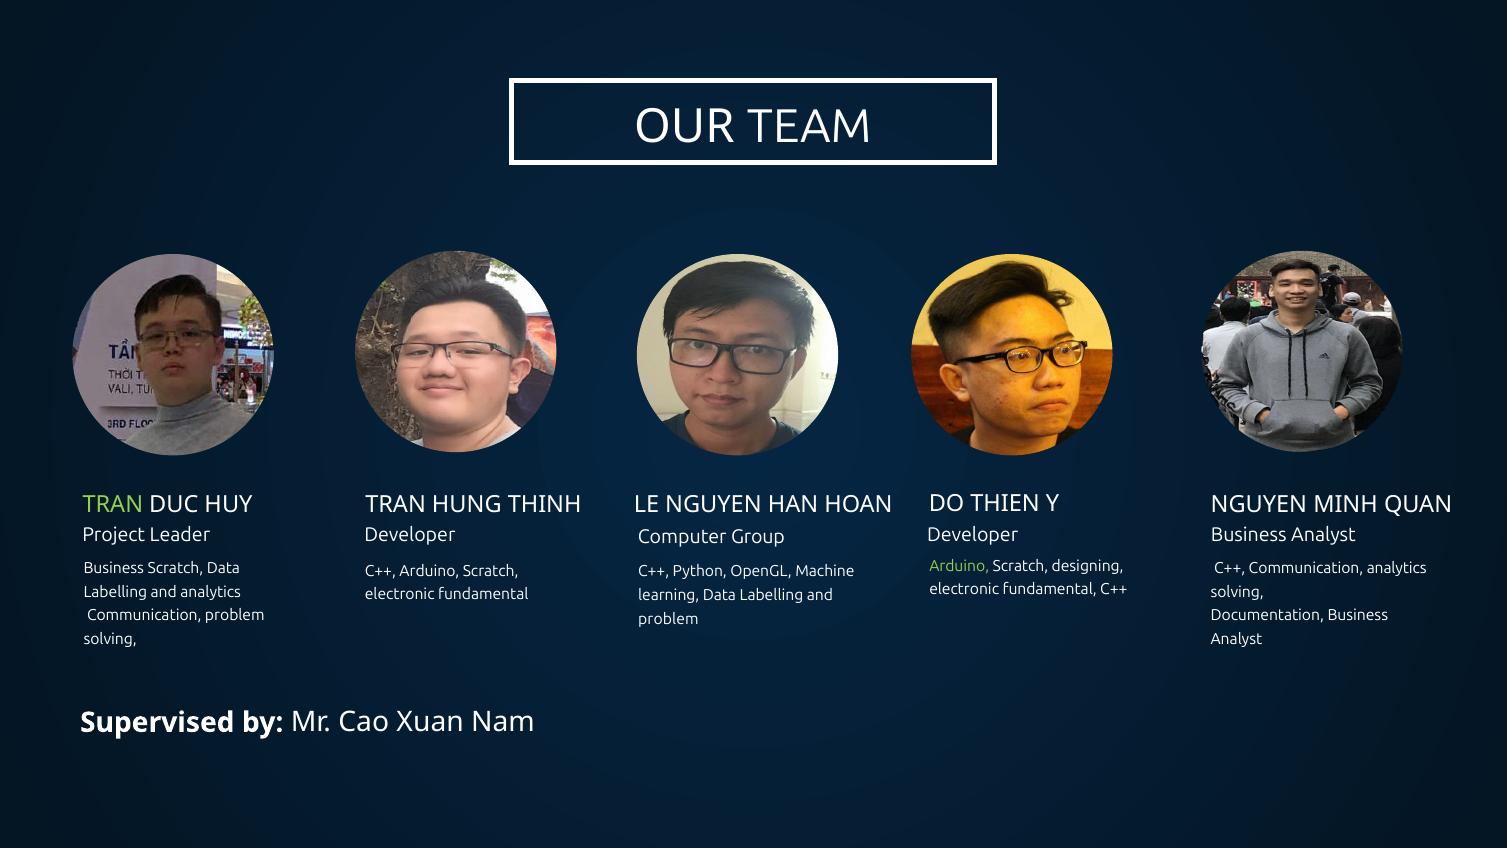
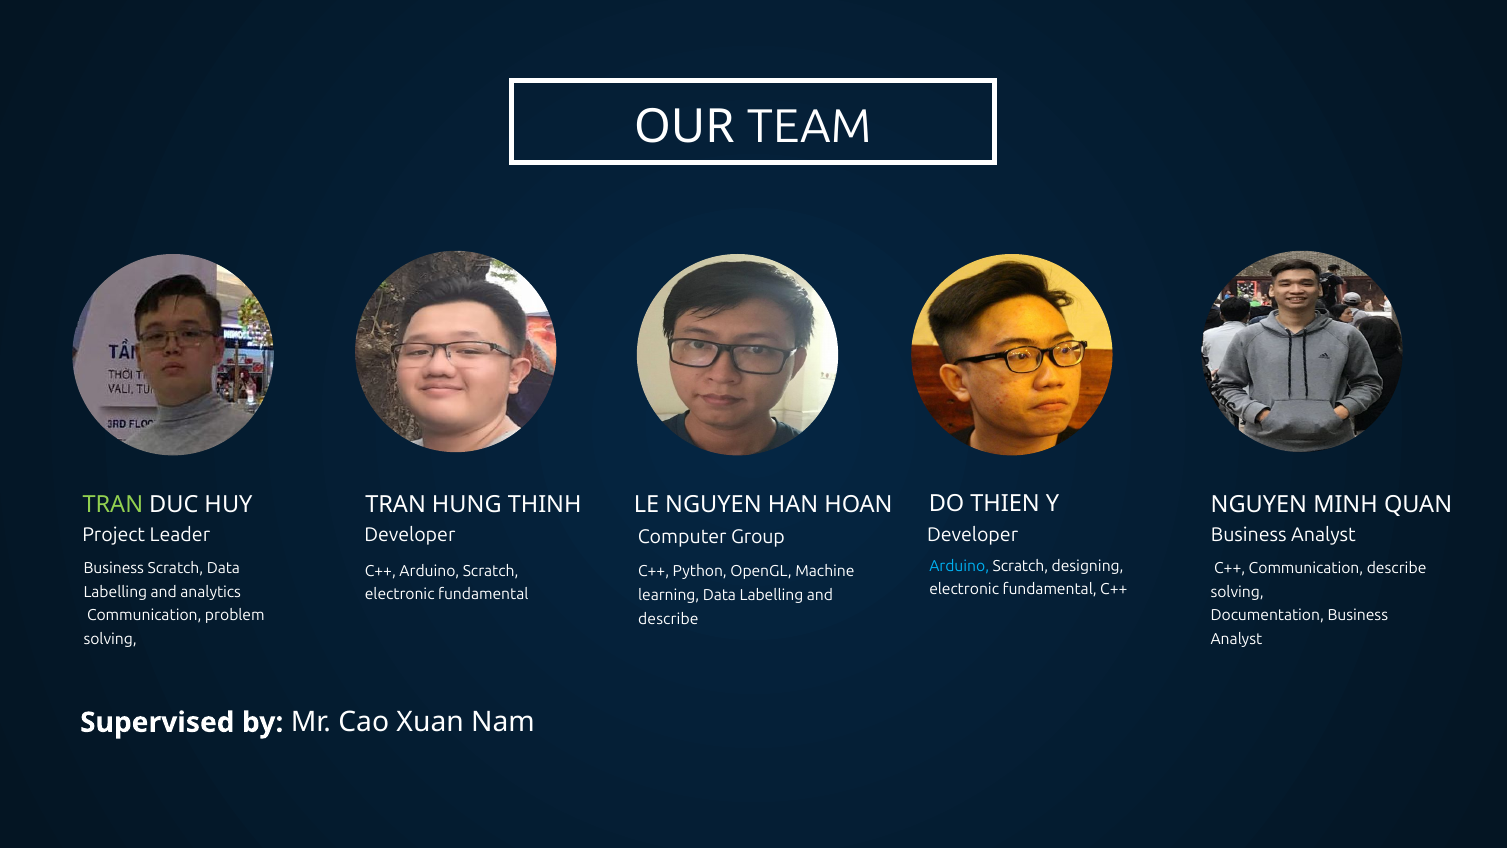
Arduino at (959, 566) colour: light green -> light blue
Communication analytics: analytics -> describe
problem at (668, 619): problem -> describe
